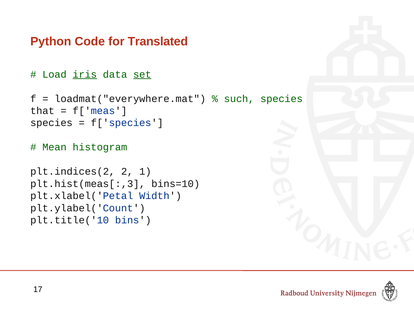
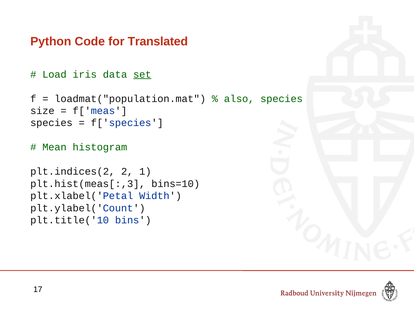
iris underline: present -> none
loadmat("everywhere.mat: loadmat("everywhere.mat -> loadmat("population.mat
such: such -> also
that: that -> size
